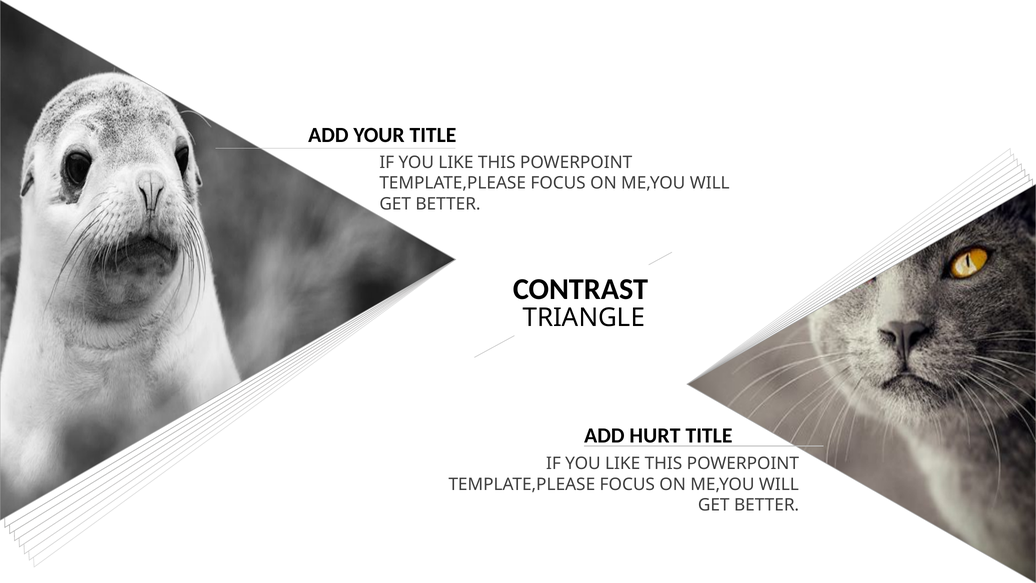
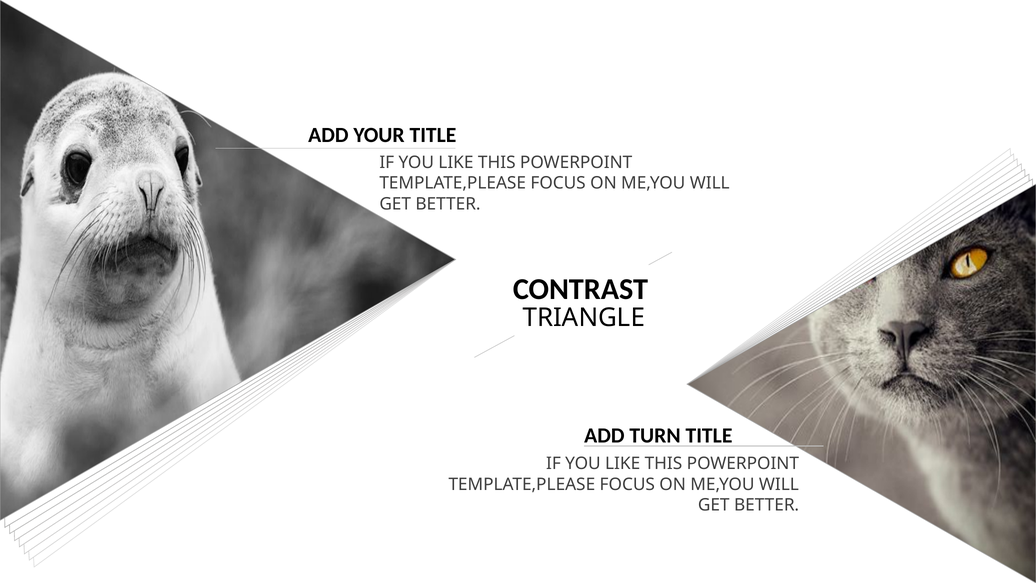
HURT: HURT -> TURN
